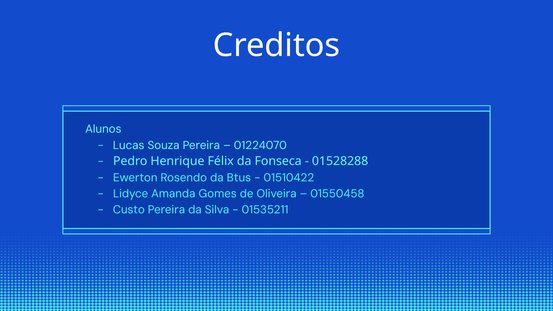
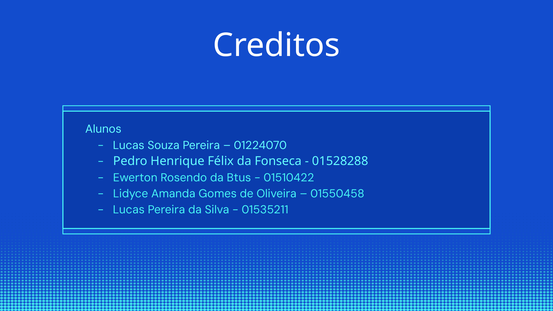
Custo at (129, 210): Custo -> Lucas
